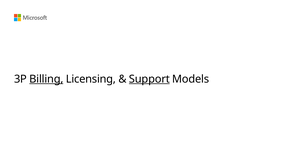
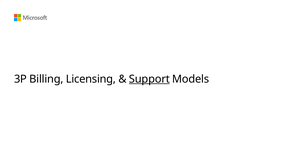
Billing underline: present -> none
